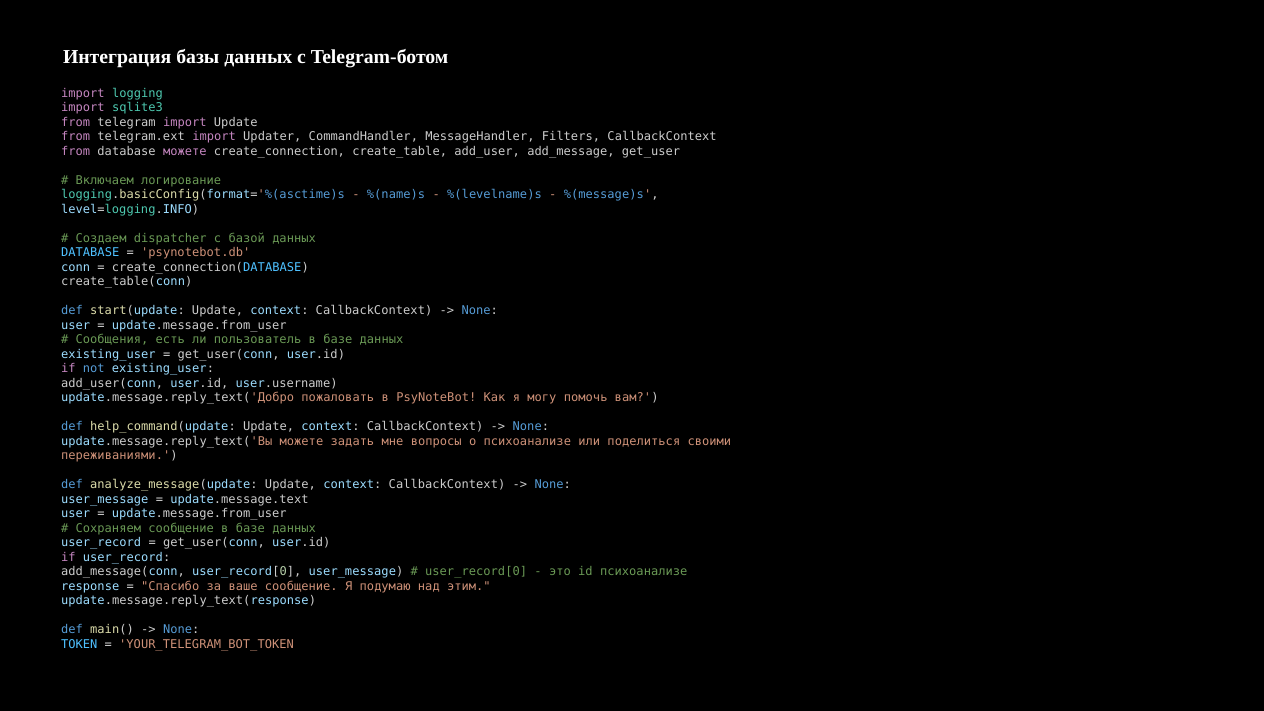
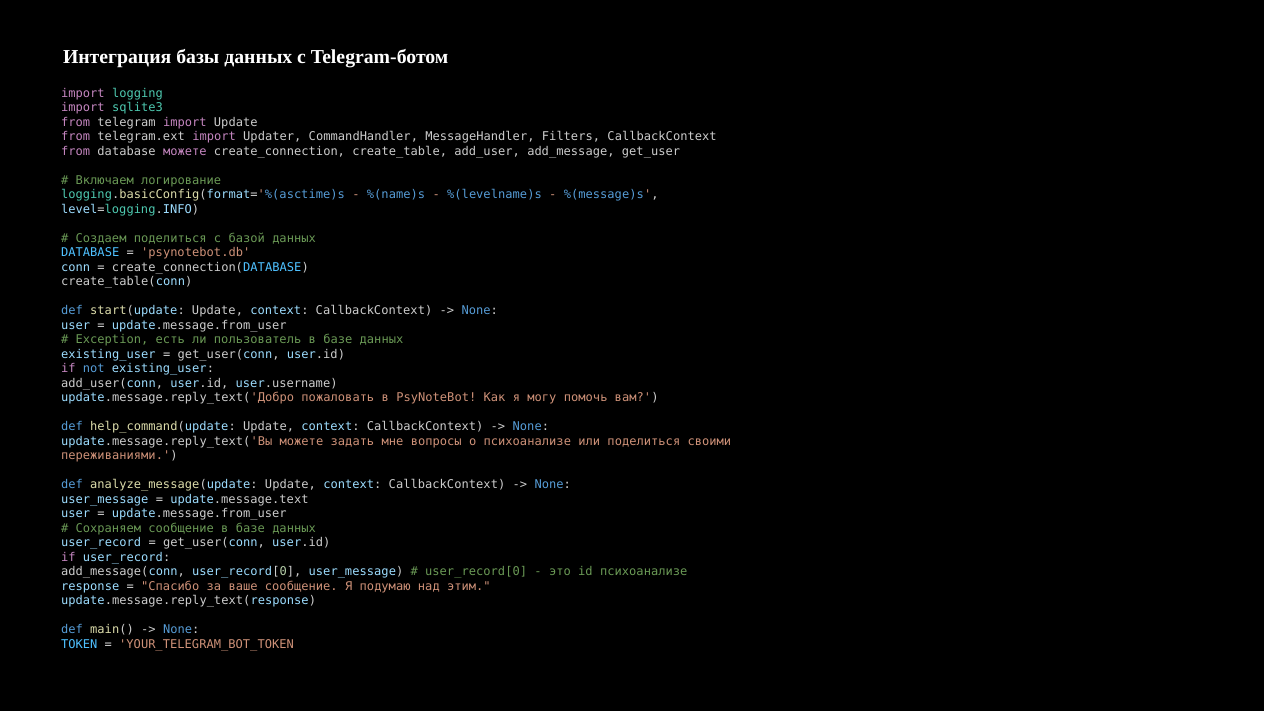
Создаем dispatcher: dispatcher -> поделиться
Сообщения: Сообщения -> Exception
